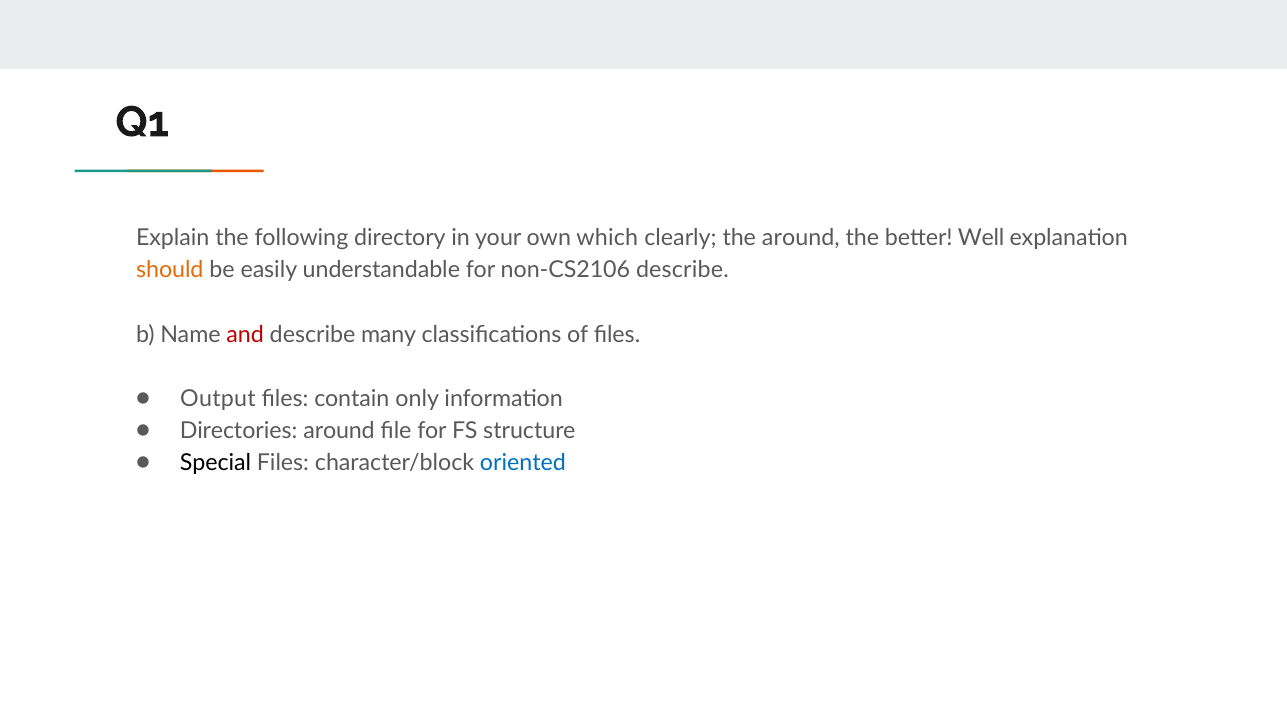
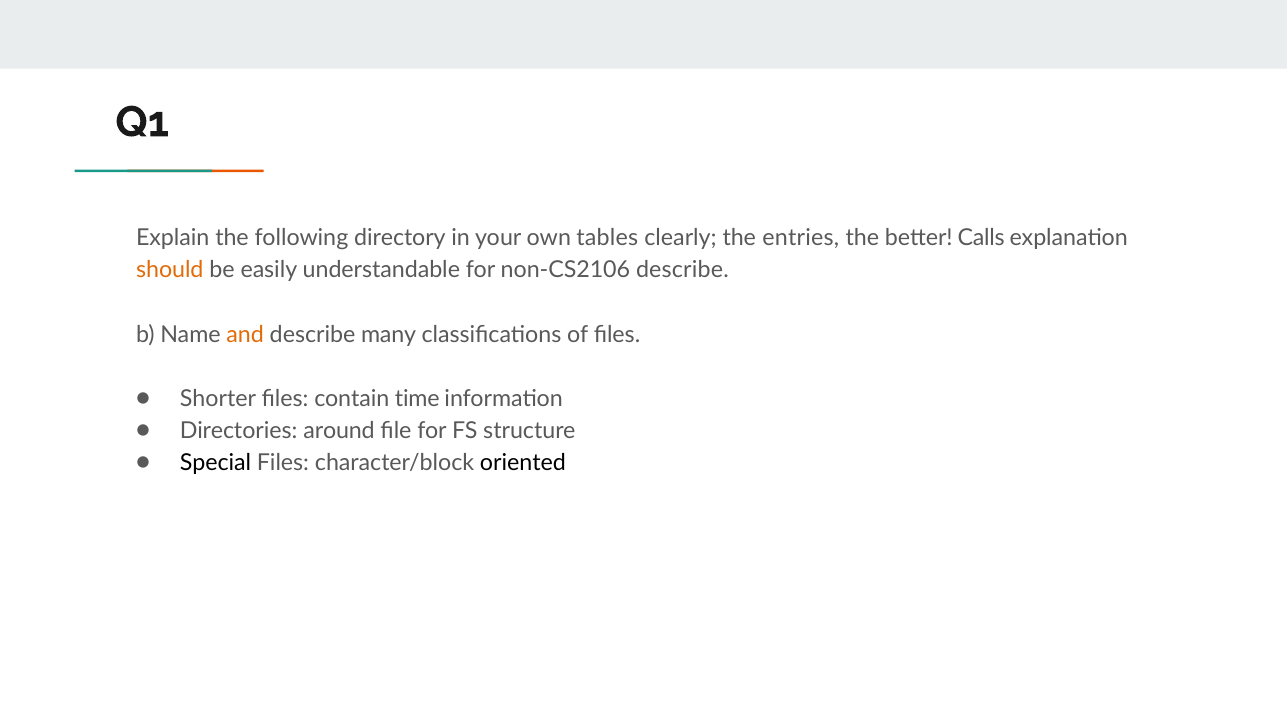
which: which -> tables
the around: around -> entries
Well: Well -> Calls
and colour: red -> orange
Output: Output -> Shorter
only: only -> time
oriented colour: blue -> black
